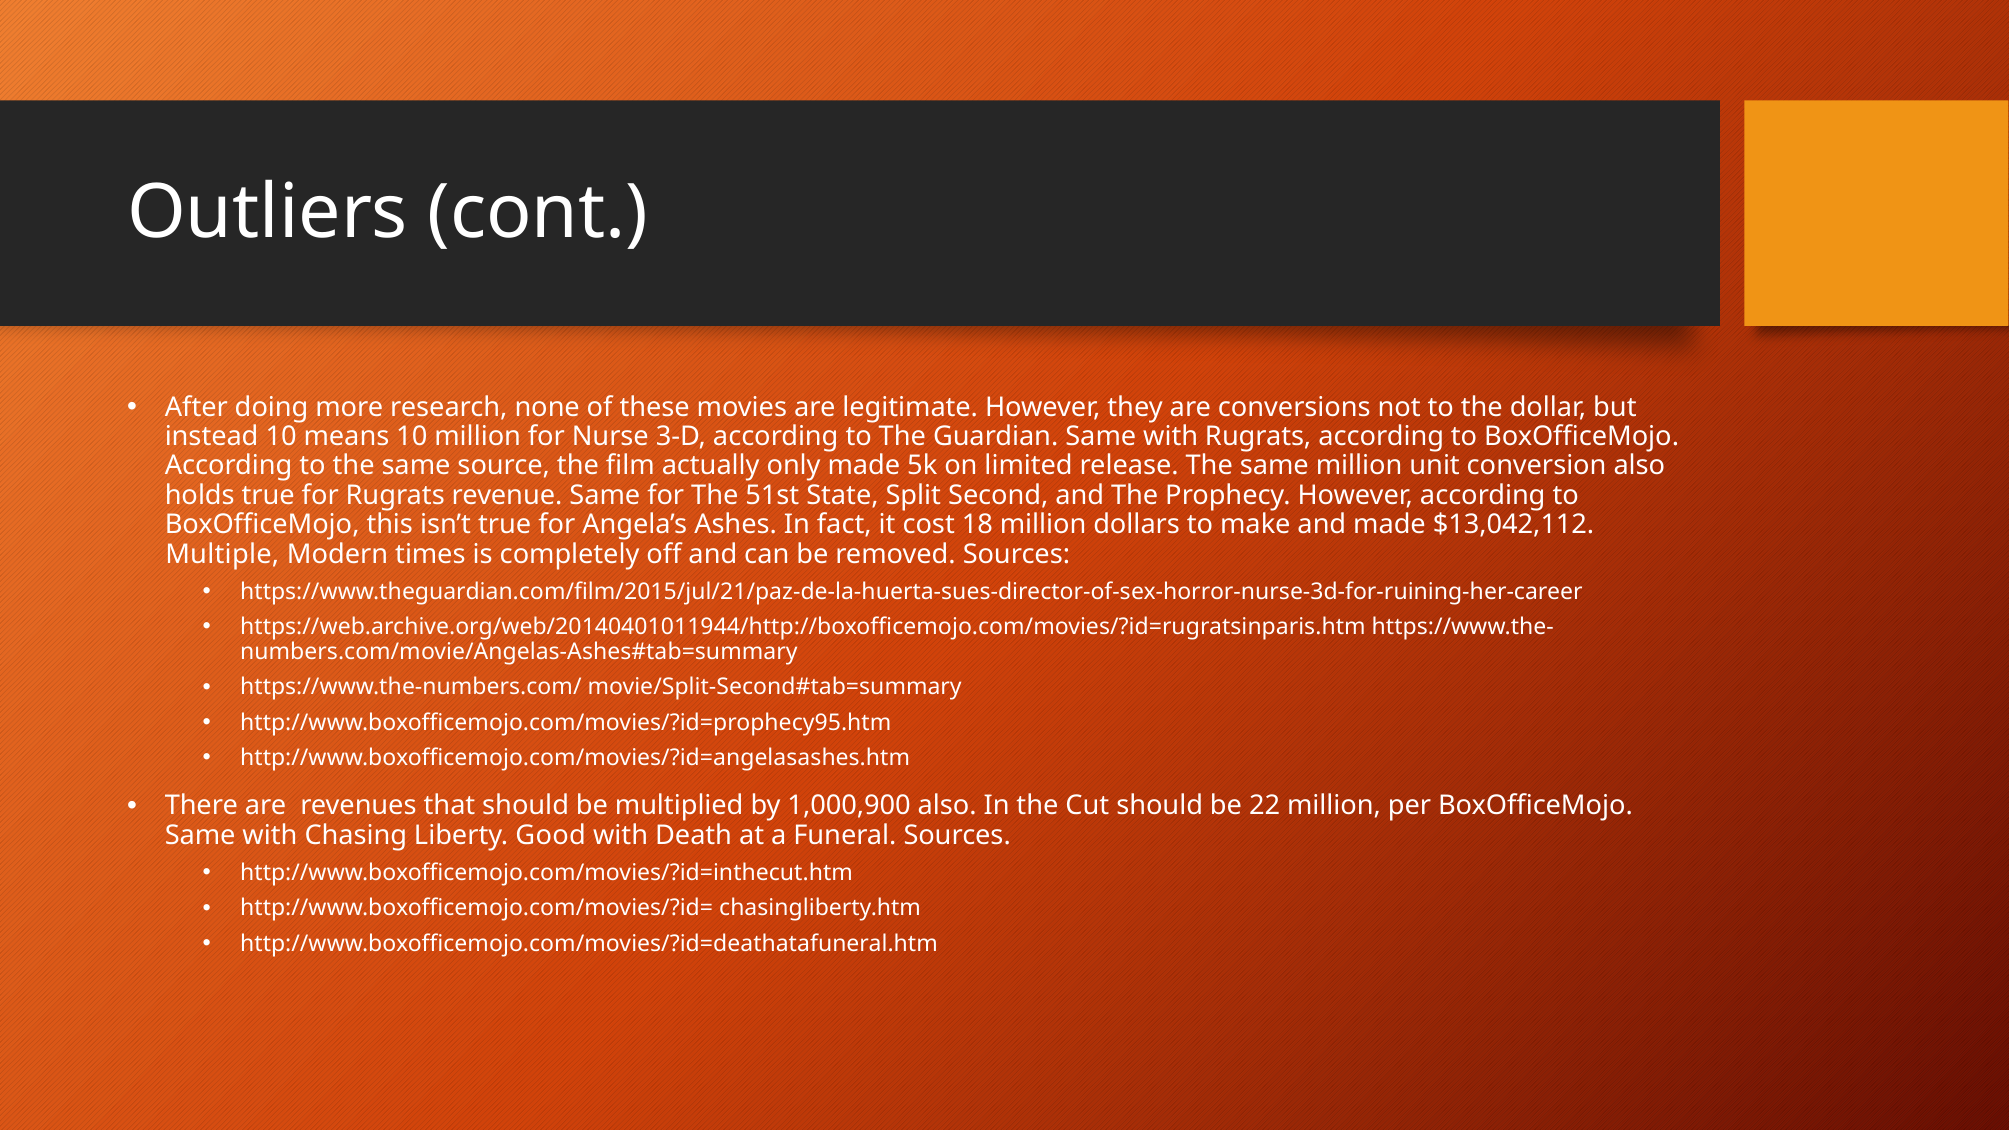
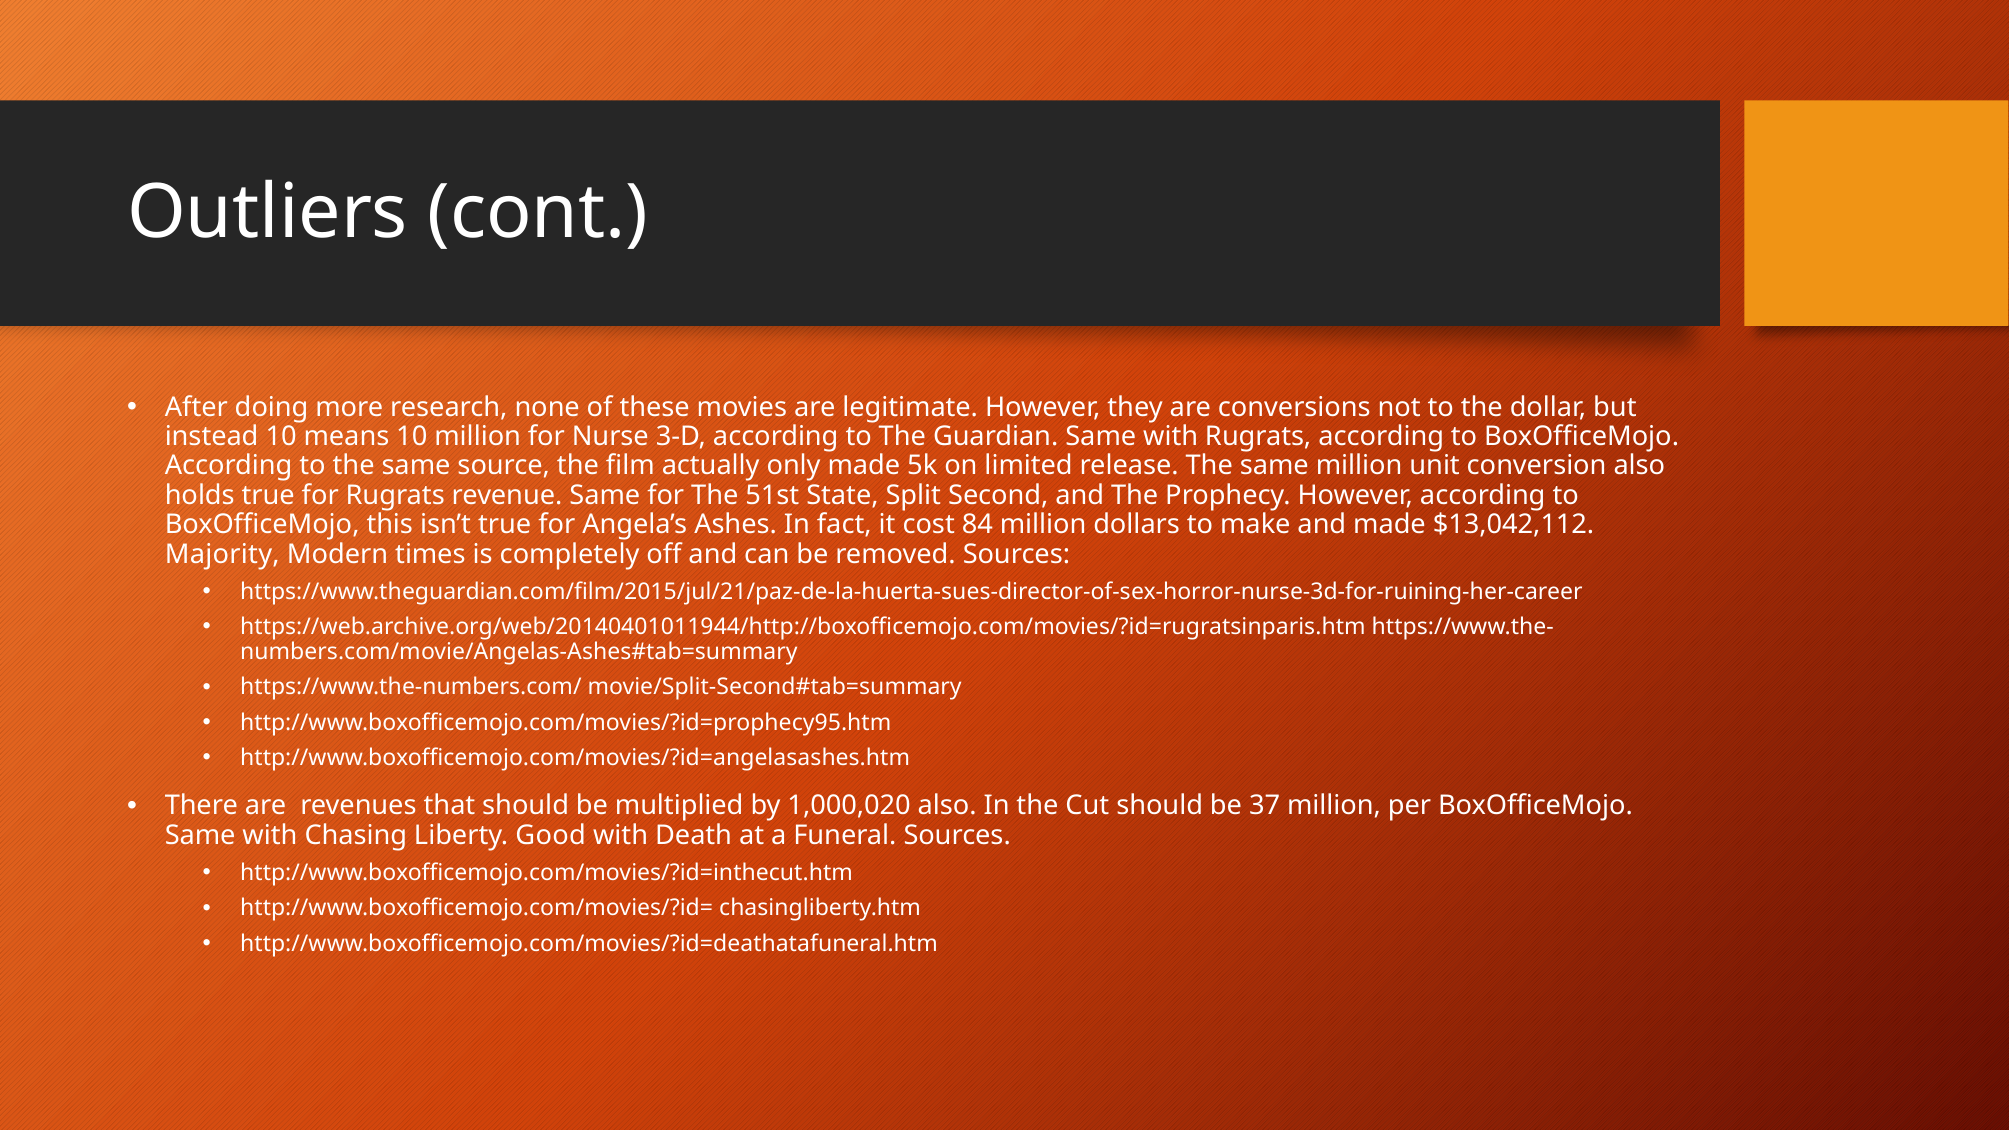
18: 18 -> 84
Multiple: Multiple -> Majority
1,000,900: 1,000,900 -> 1,000,020
22: 22 -> 37
